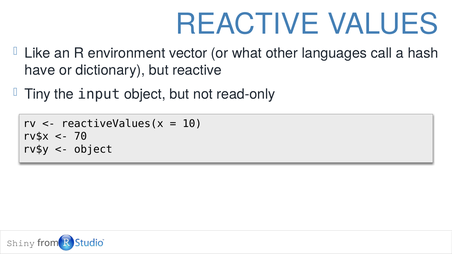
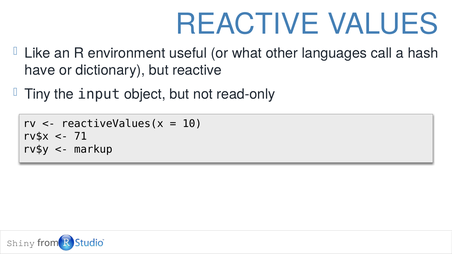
vector: vector -> useful
70: 70 -> 71
object at (93, 149): object -> markup
